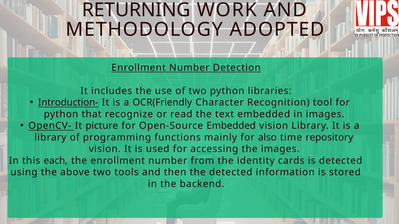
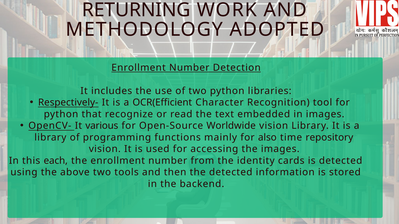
Introduction-: Introduction- -> Respectively-
OCR(Friendly: OCR(Friendly -> OCR(Efficient
picture: picture -> various
Open-Source Embedded: Embedded -> Worldwide
